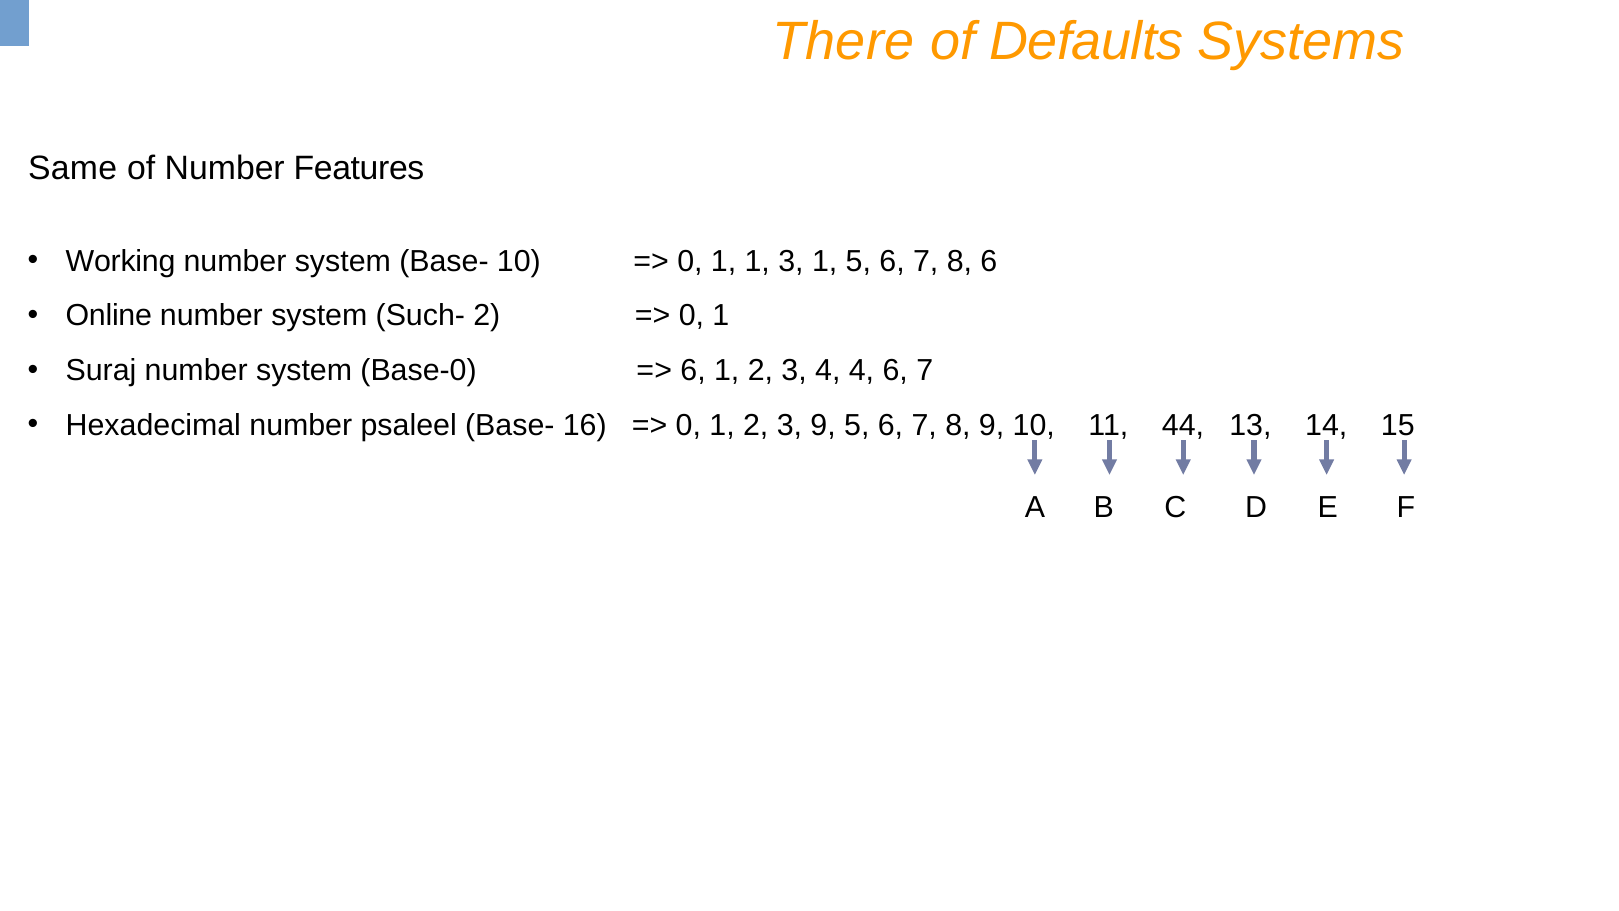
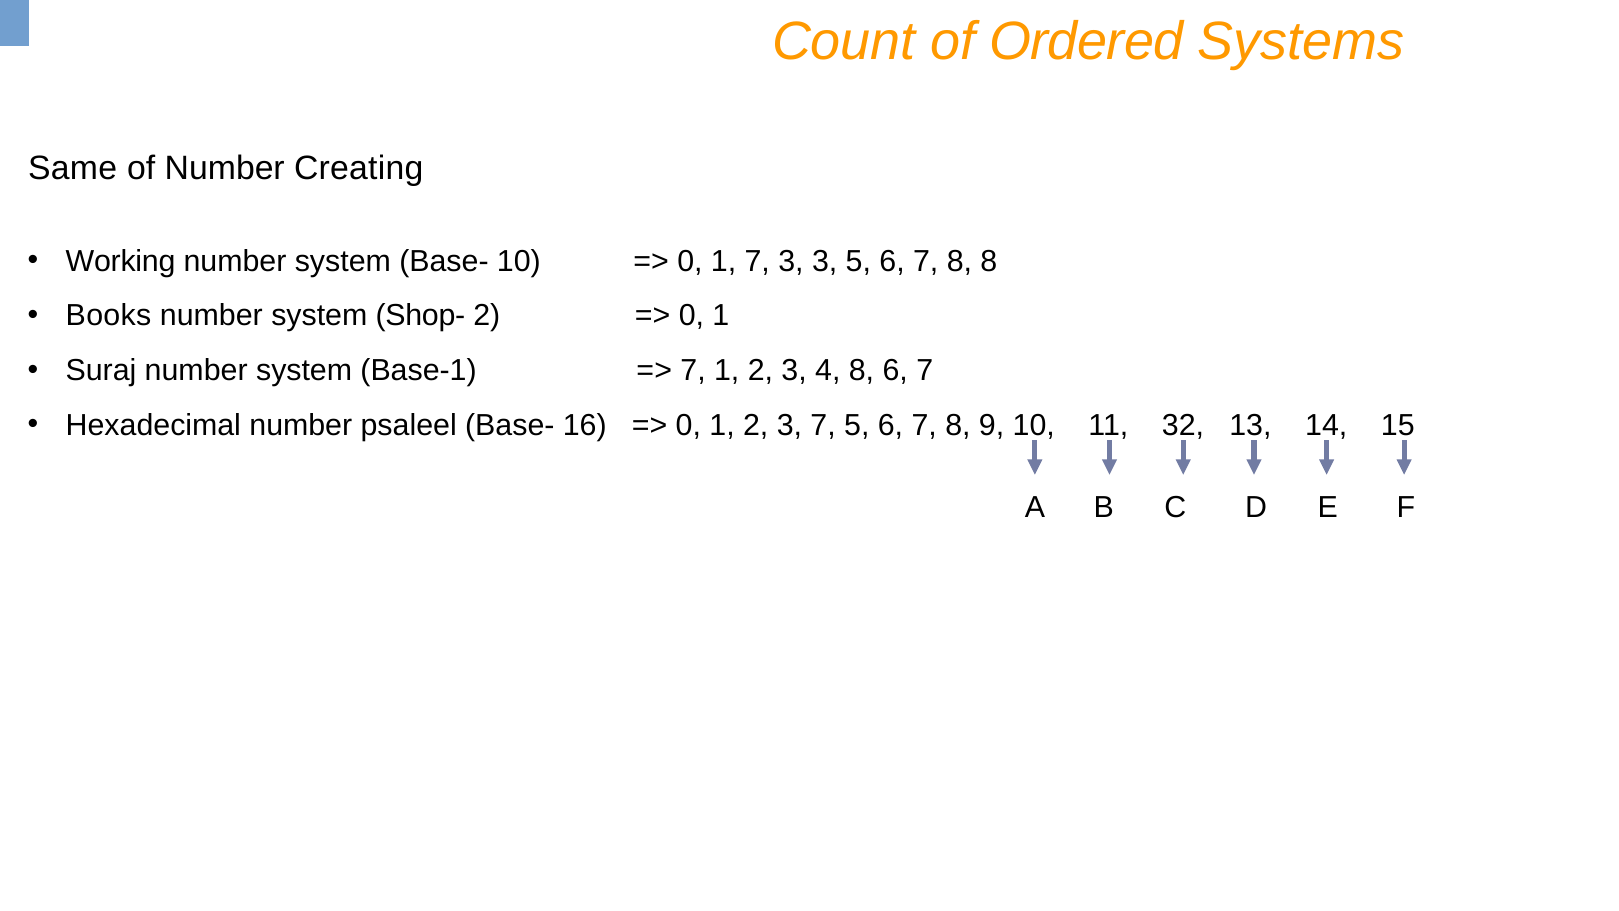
There: There -> Count
Defaults: Defaults -> Ordered
Features: Features -> Creating
1 1: 1 -> 7
3 1: 1 -> 3
8 6: 6 -> 8
Online: Online -> Books
Such-: Such- -> Shop-
Base-0: Base-0 -> Base-1
6 at (693, 371): 6 -> 7
4 4: 4 -> 8
3 9: 9 -> 7
44: 44 -> 32
